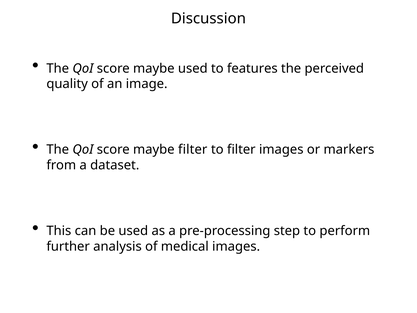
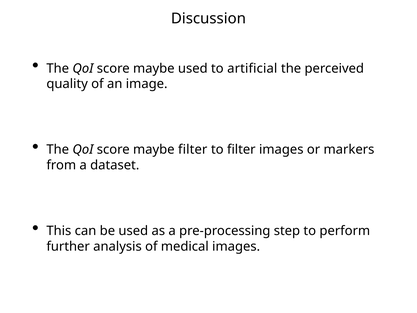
features: features -> artificial
